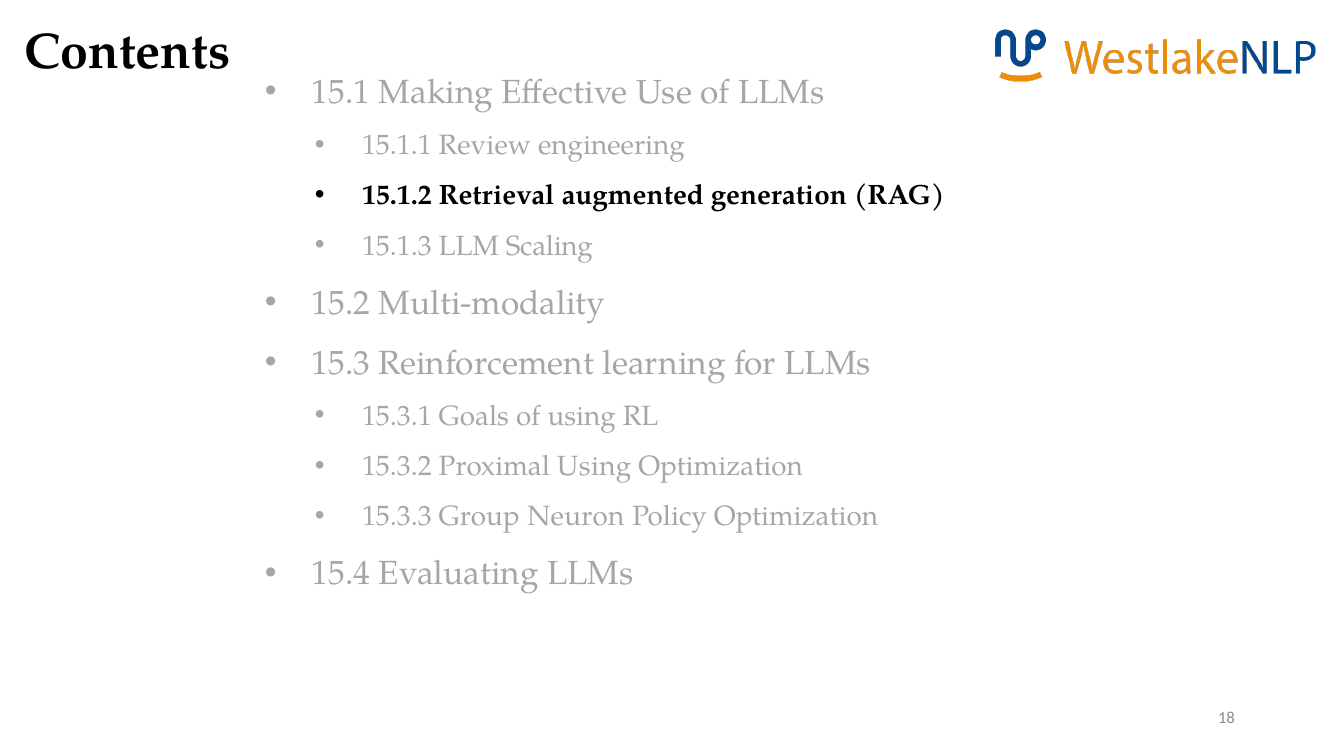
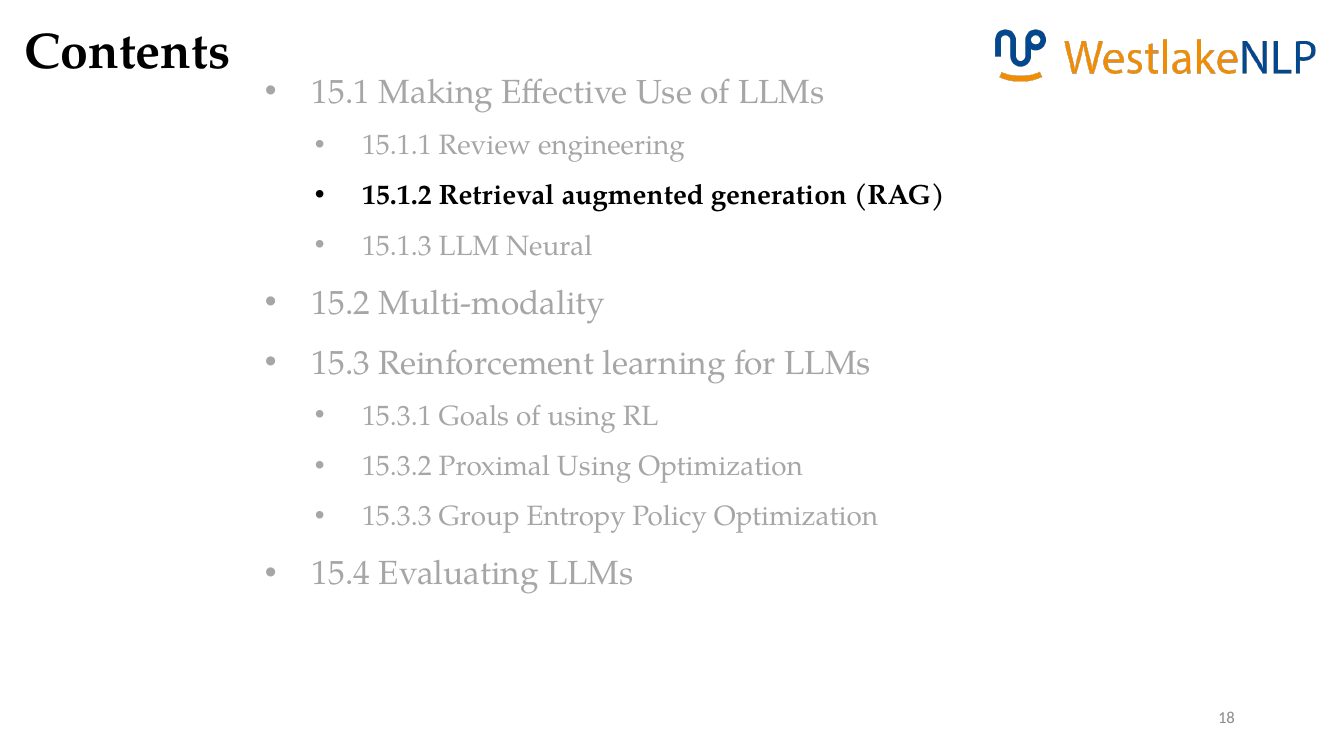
Scaling: Scaling -> Neural
Neuron: Neuron -> Entropy
